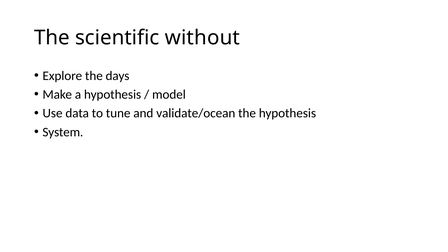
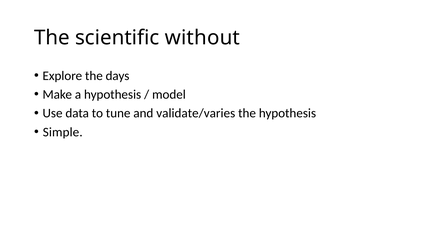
validate/ocean: validate/ocean -> validate/varies
System: System -> Simple
